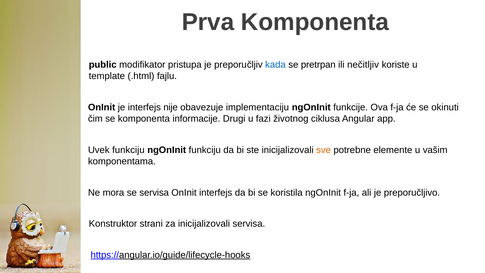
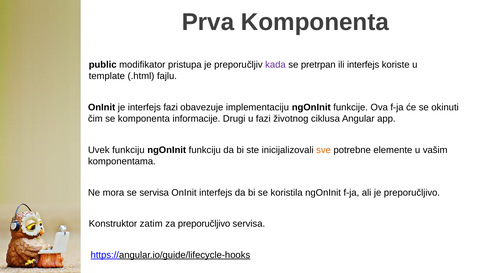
kada colour: blue -> purple
ili nečitljiv: nečitljiv -> interfejs
interfejs nije: nije -> fazi
strani: strani -> zatim
za inicijalizovali: inicijalizovali -> preporučljivo
